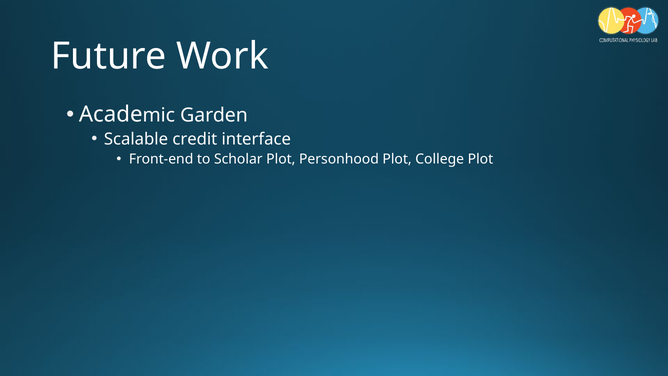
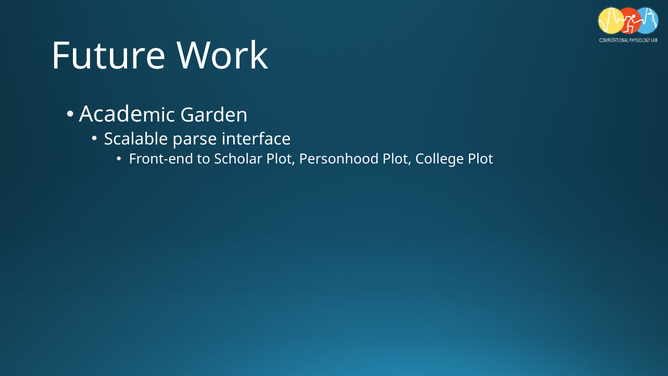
credit: credit -> parse
